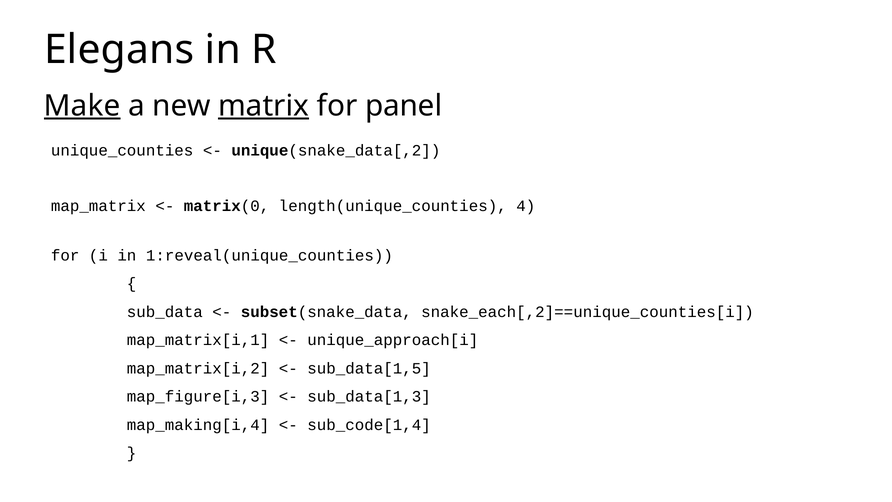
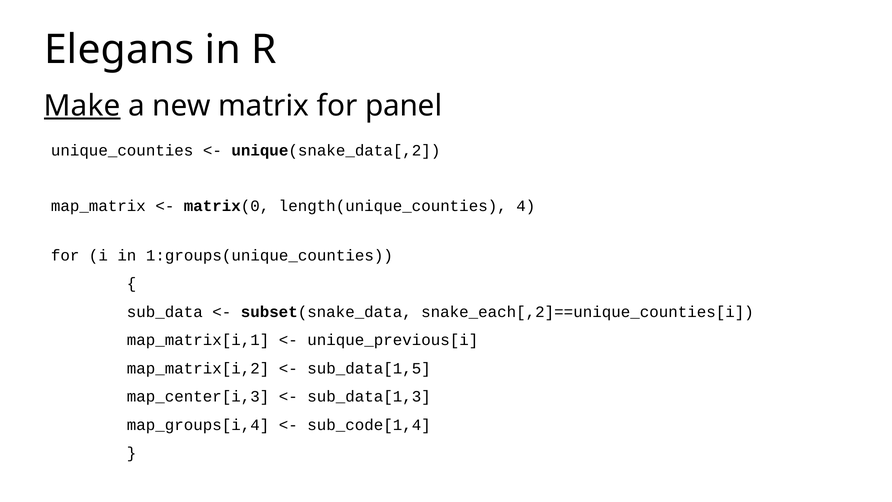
matrix underline: present -> none
1:reveal(unique_counties: 1:reveal(unique_counties -> 1:groups(unique_counties
unique_approach[i: unique_approach[i -> unique_previous[i
map_figure[i,3: map_figure[i,3 -> map_center[i,3
map_making[i,4: map_making[i,4 -> map_groups[i,4
